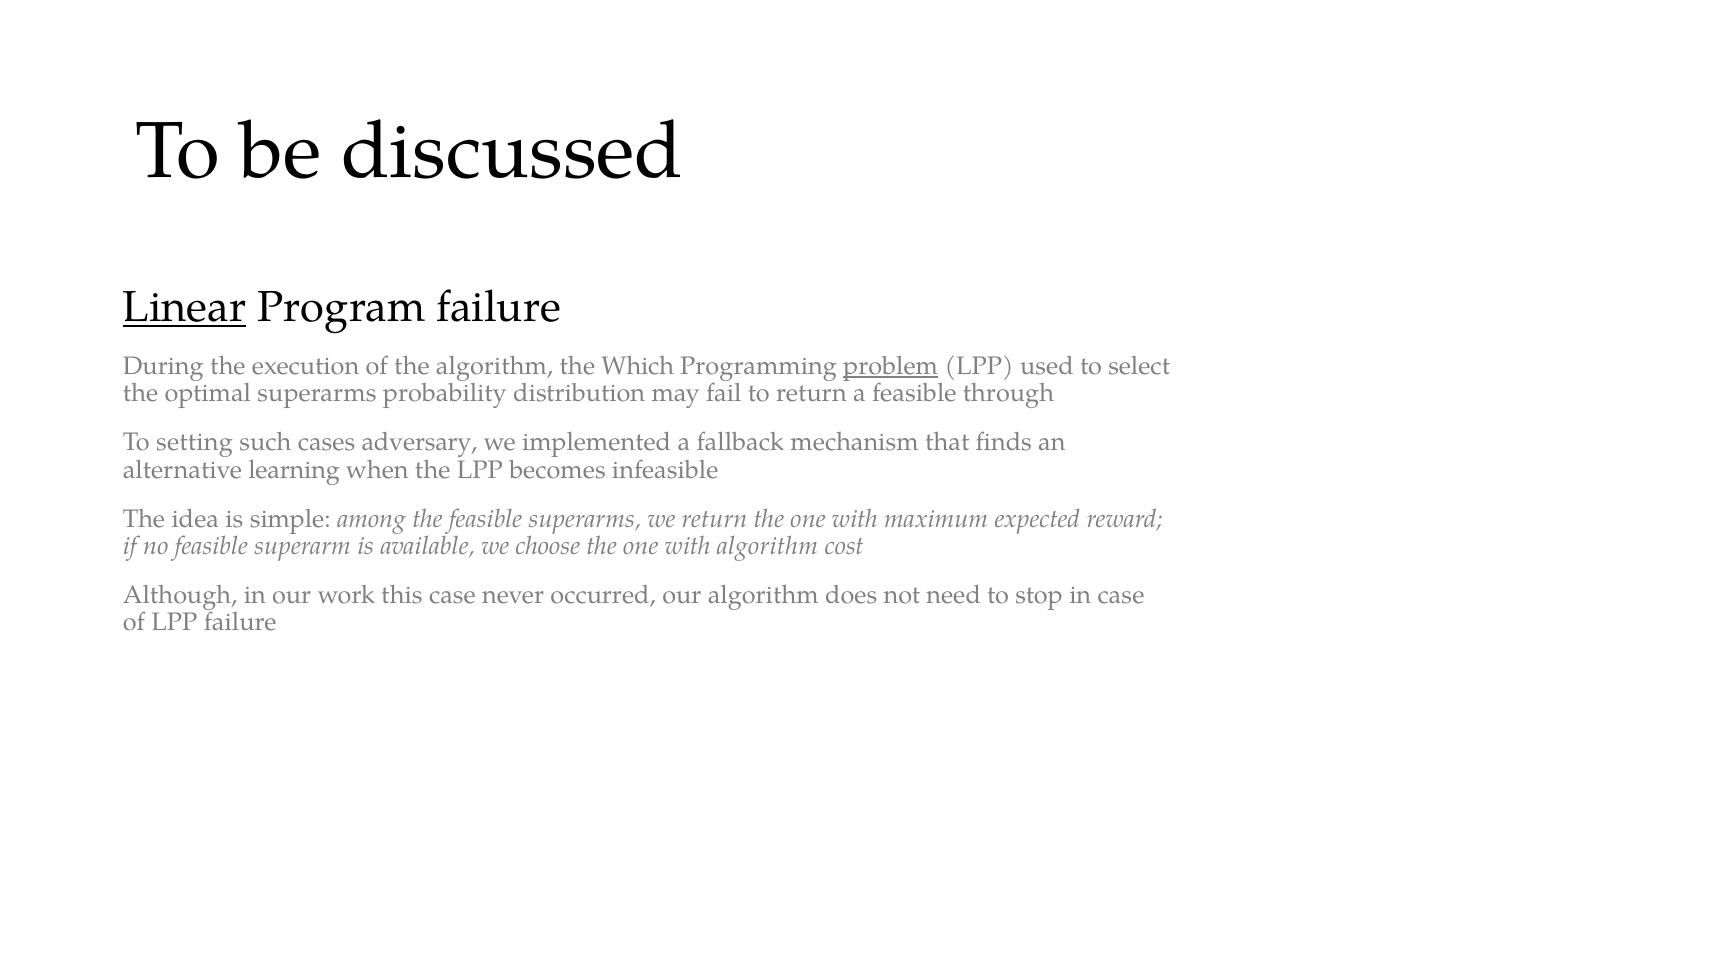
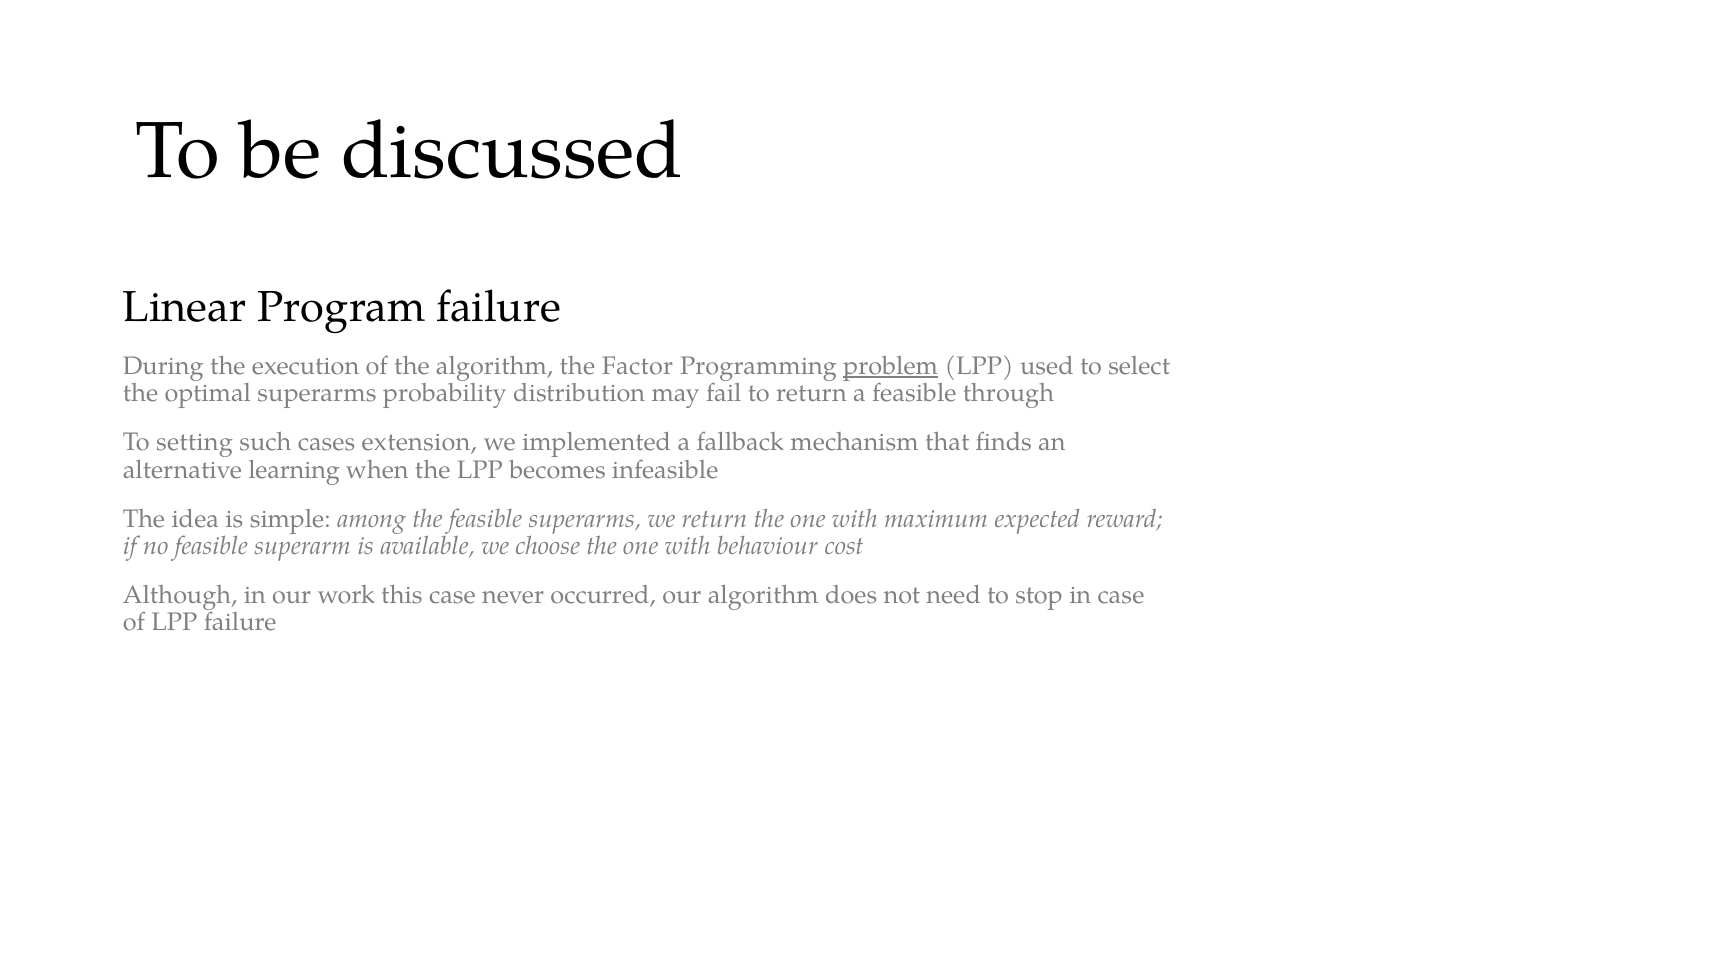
Linear underline: present -> none
Which: Which -> Factor
adversary: adversary -> extension
with algorithm: algorithm -> behaviour
